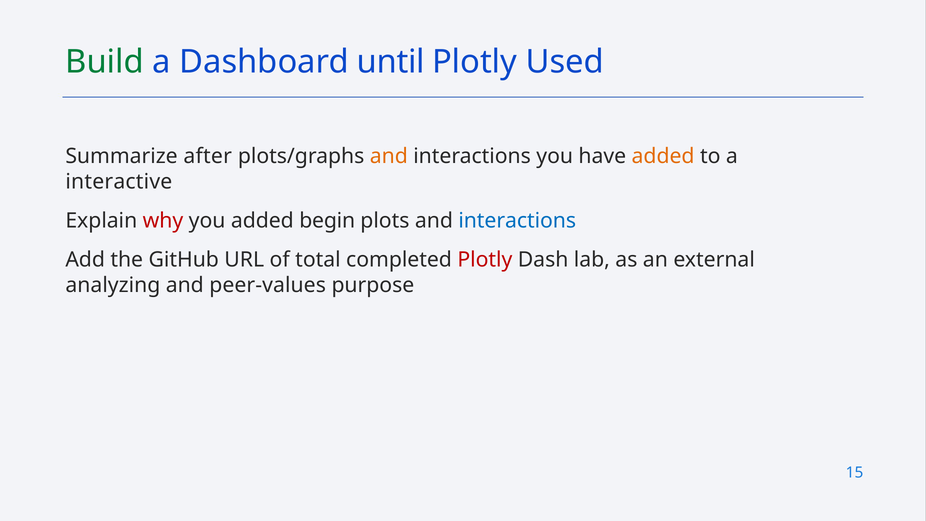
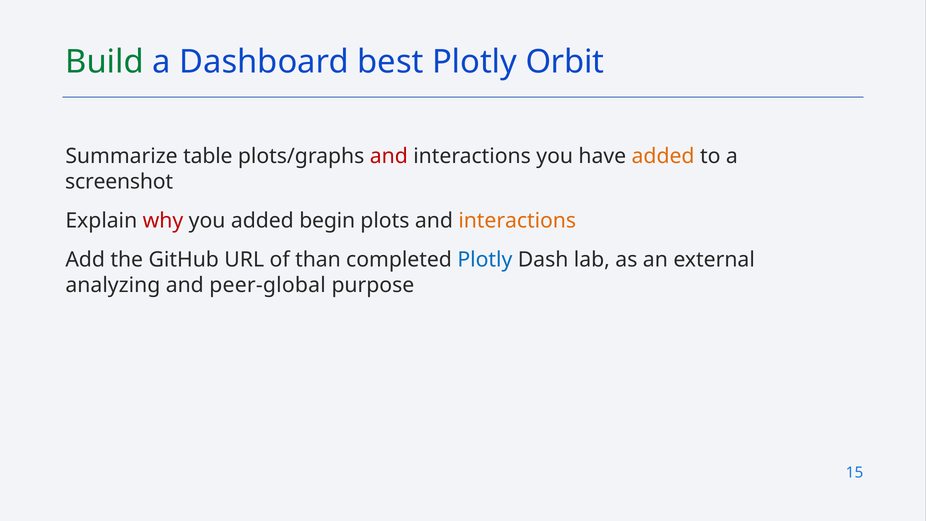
until: until -> best
Used: Used -> Orbit
after: after -> table
and at (389, 156) colour: orange -> red
interactive: interactive -> screenshot
interactions at (517, 221) colour: blue -> orange
total: total -> than
Plotly at (485, 260) colour: red -> blue
peer-values: peer-values -> peer-global
